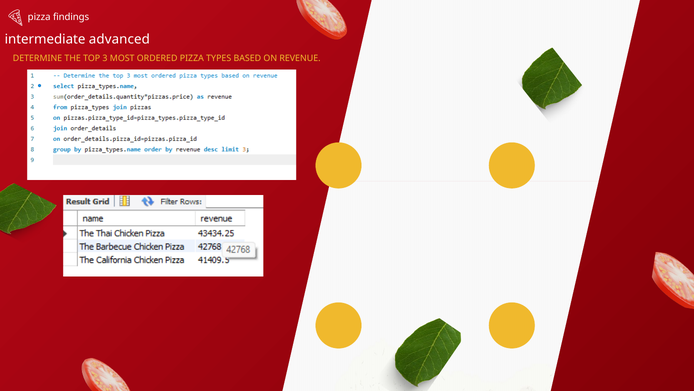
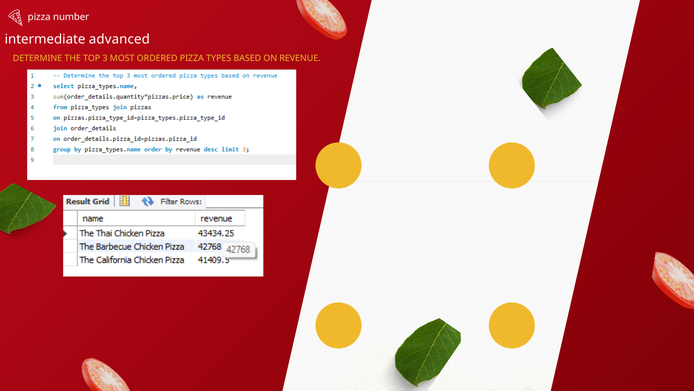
findings: findings -> number
